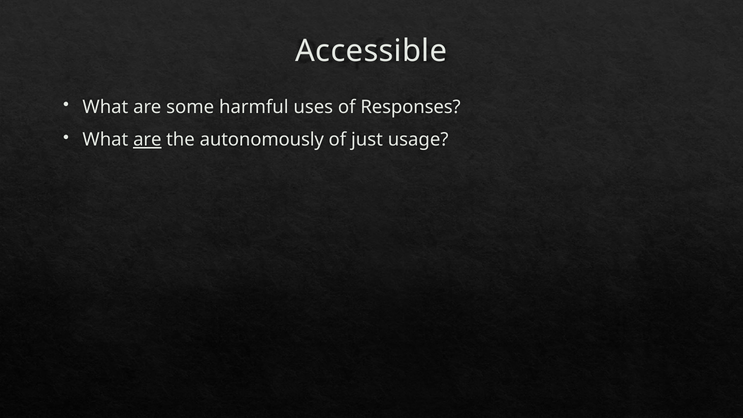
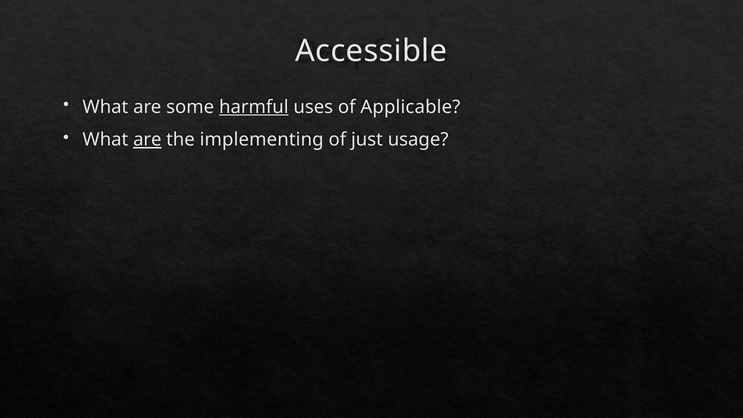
harmful underline: none -> present
Responses: Responses -> Applicable
autonomously: autonomously -> implementing
